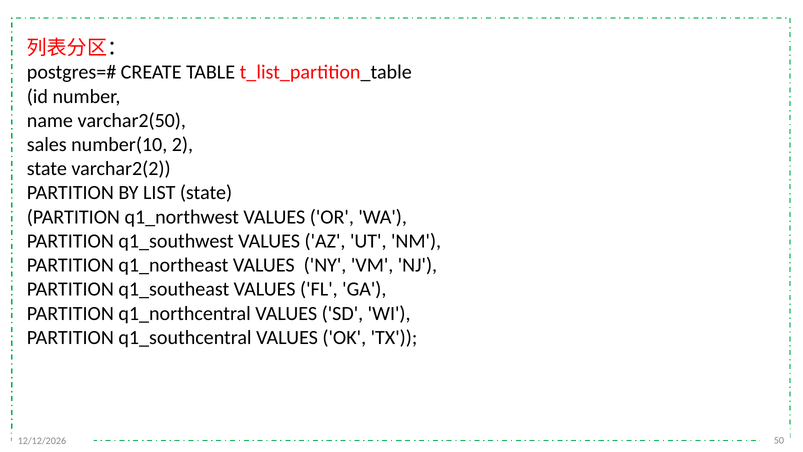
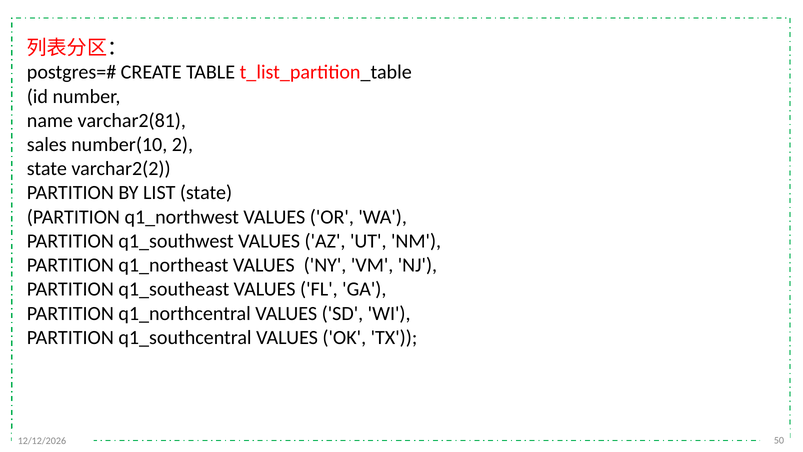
varchar2(50: varchar2(50 -> varchar2(81
